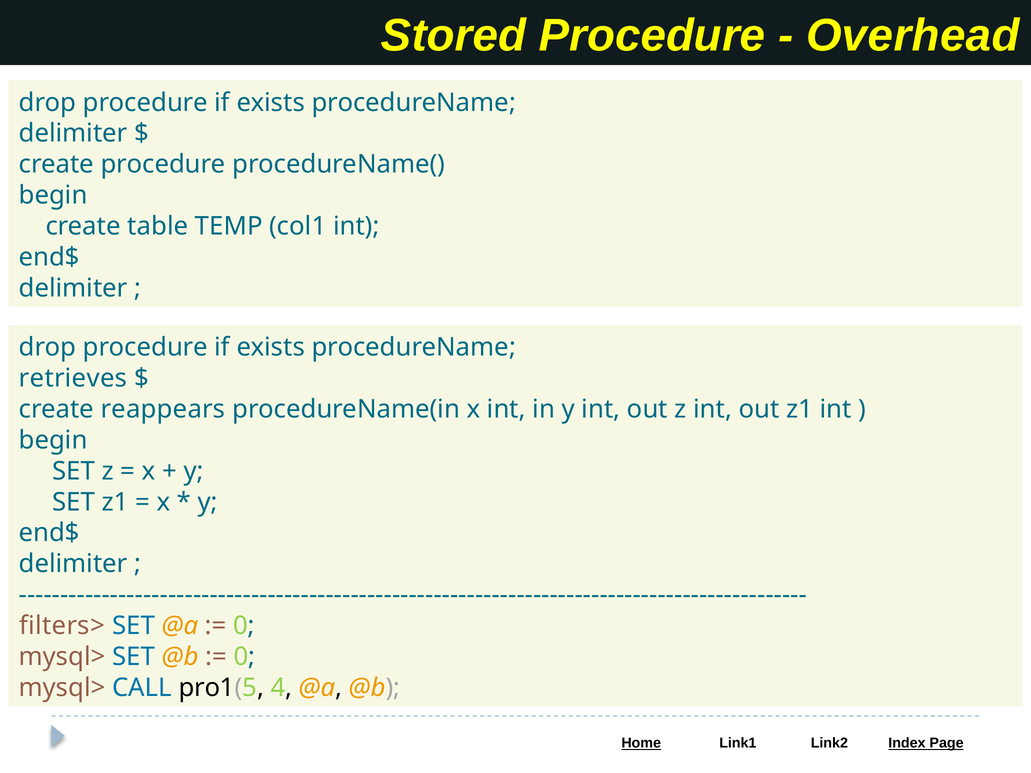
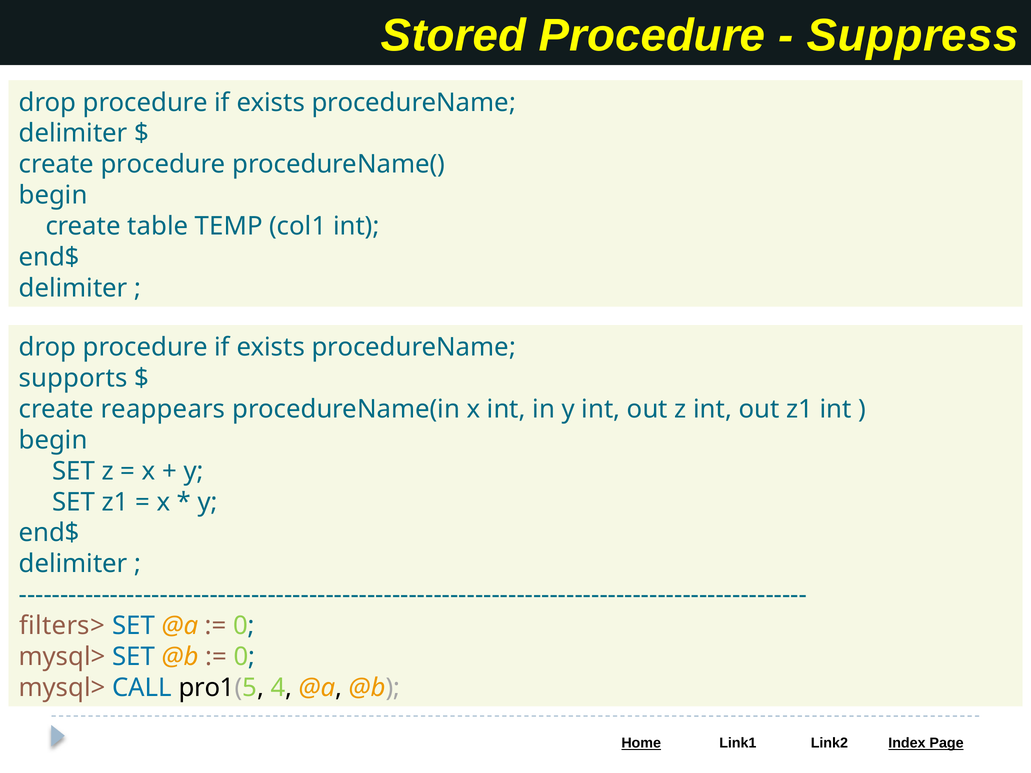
Overhead: Overhead -> Suppress
retrieves: retrieves -> supports
